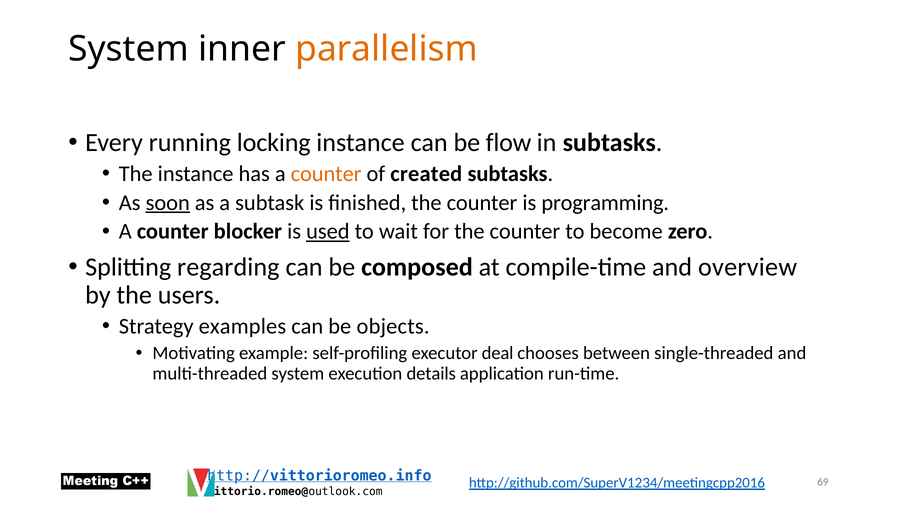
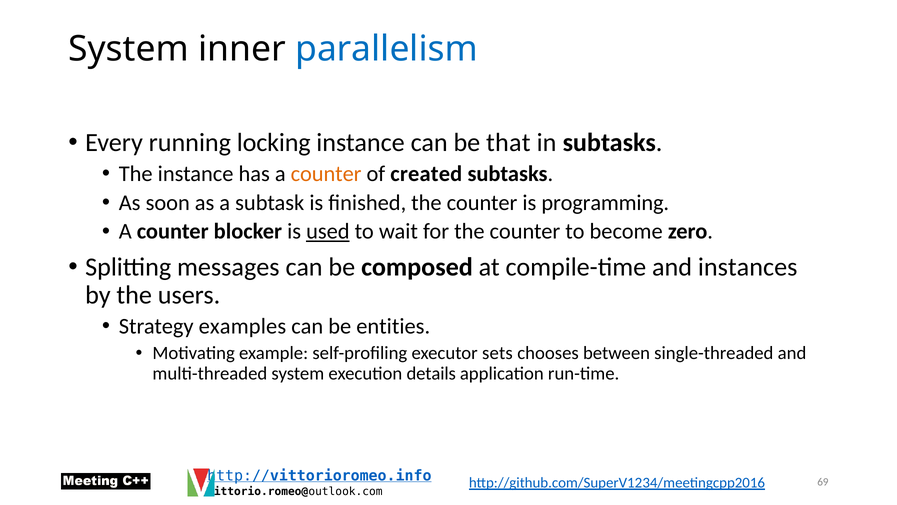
parallelism colour: orange -> blue
flow: flow -> that
soon underline: present -> none
regarding: regarding -> messages
overview: overview -> instances
objects: objects -> entities
deal: deal -> sets
